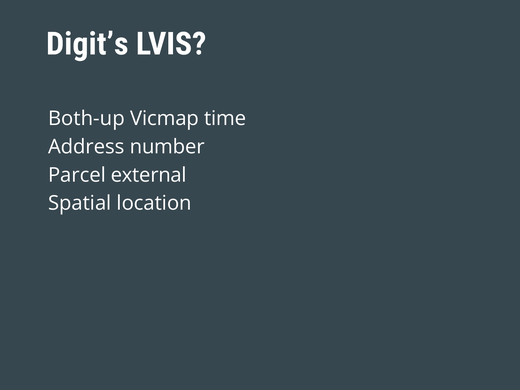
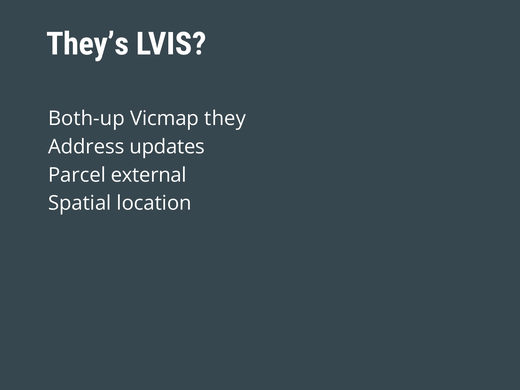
Digit’s: Digit’s -> They’s
time: time -> they
number: number -> updates
